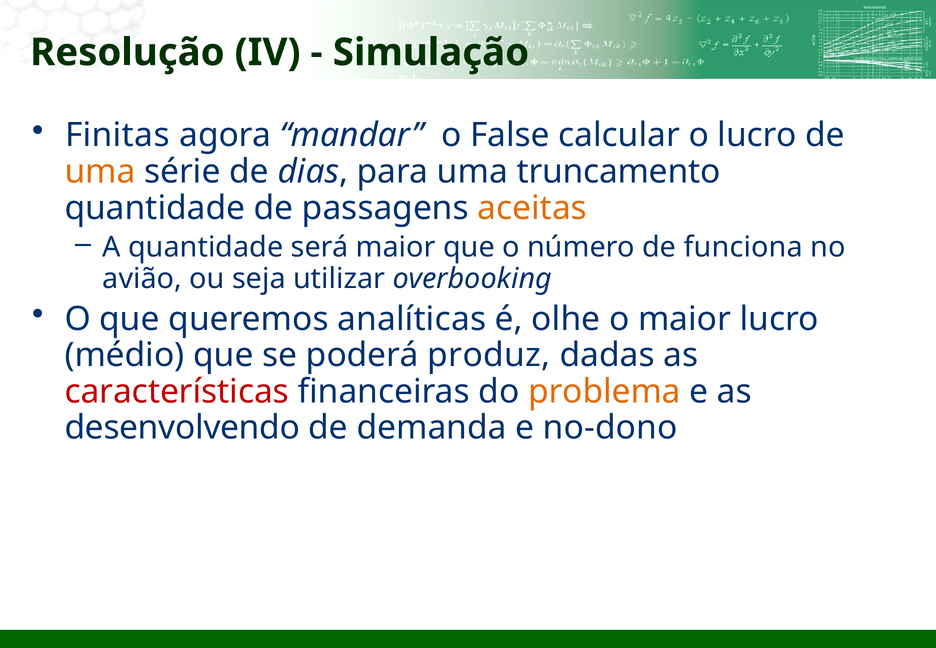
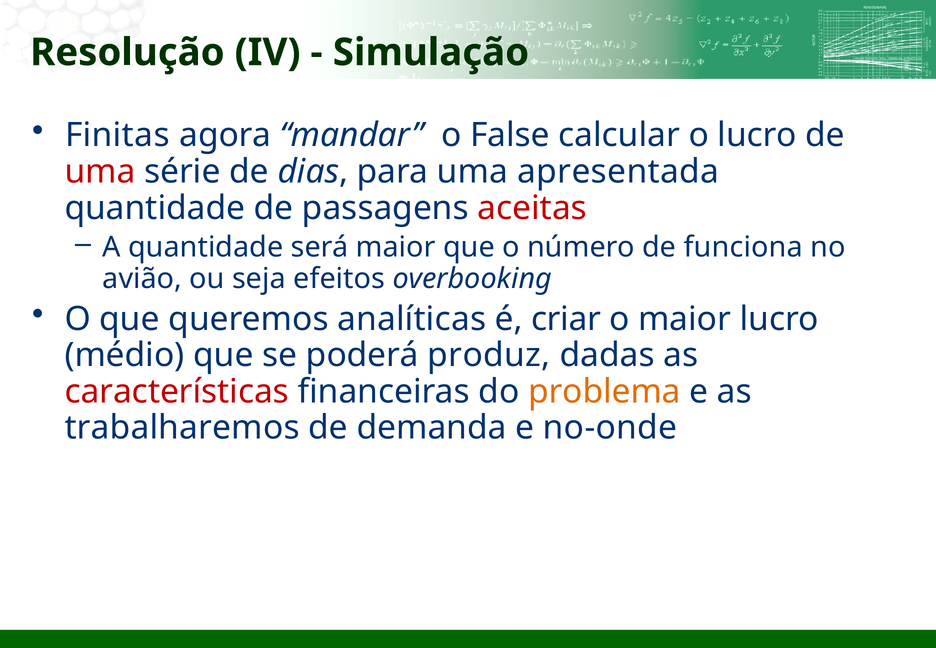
uma at (100, 172) colour: orange -> red
truncamento: truncamento -> apresentada
aceitas colour: orange -> red
utilizar: utilizar -> efeitos
olhe: olhe -> criar
desenvolvendo: desenvolvendo -> trabalharemos
no-dono: no-dono -> no-onde
